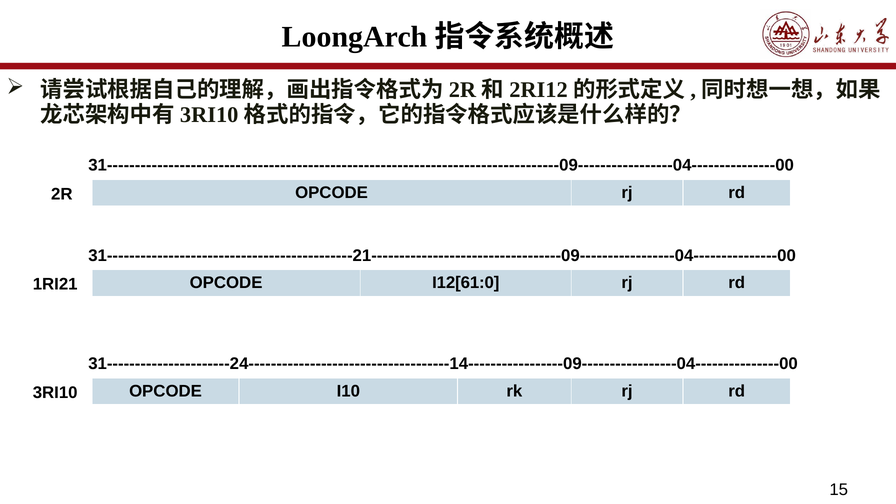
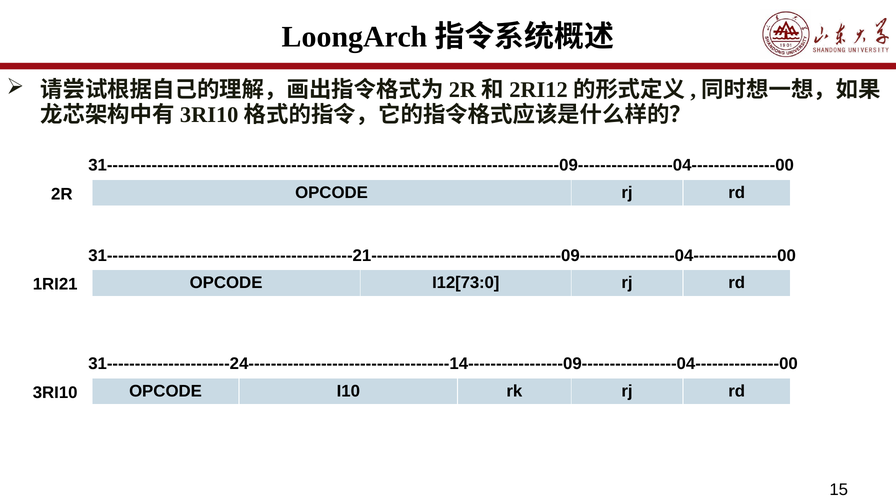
I12[61:0: I12[61:0 -> I12[73:0
